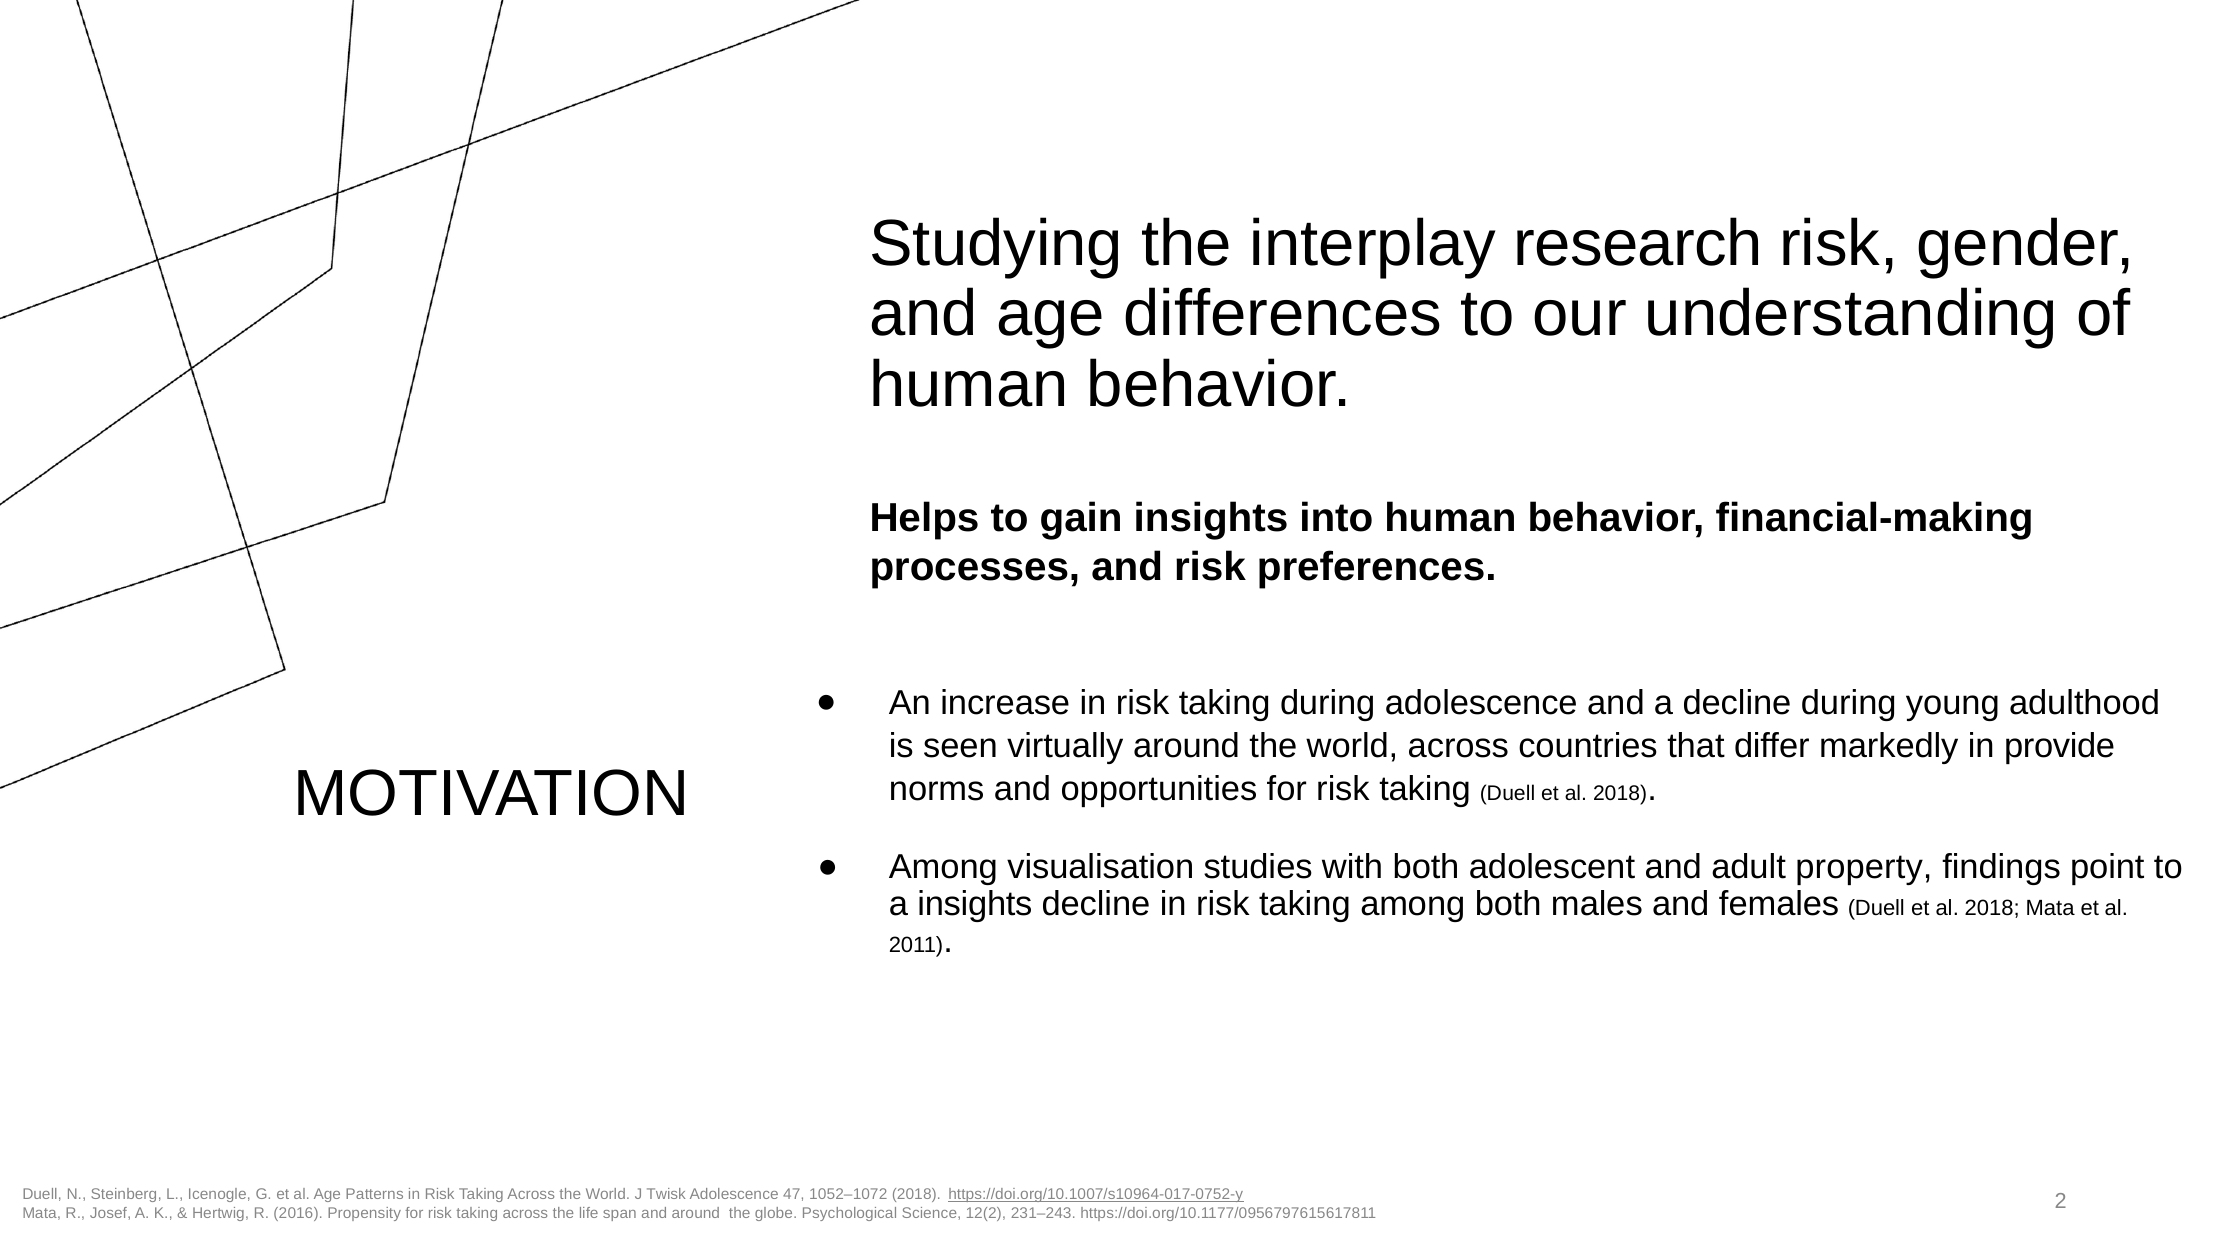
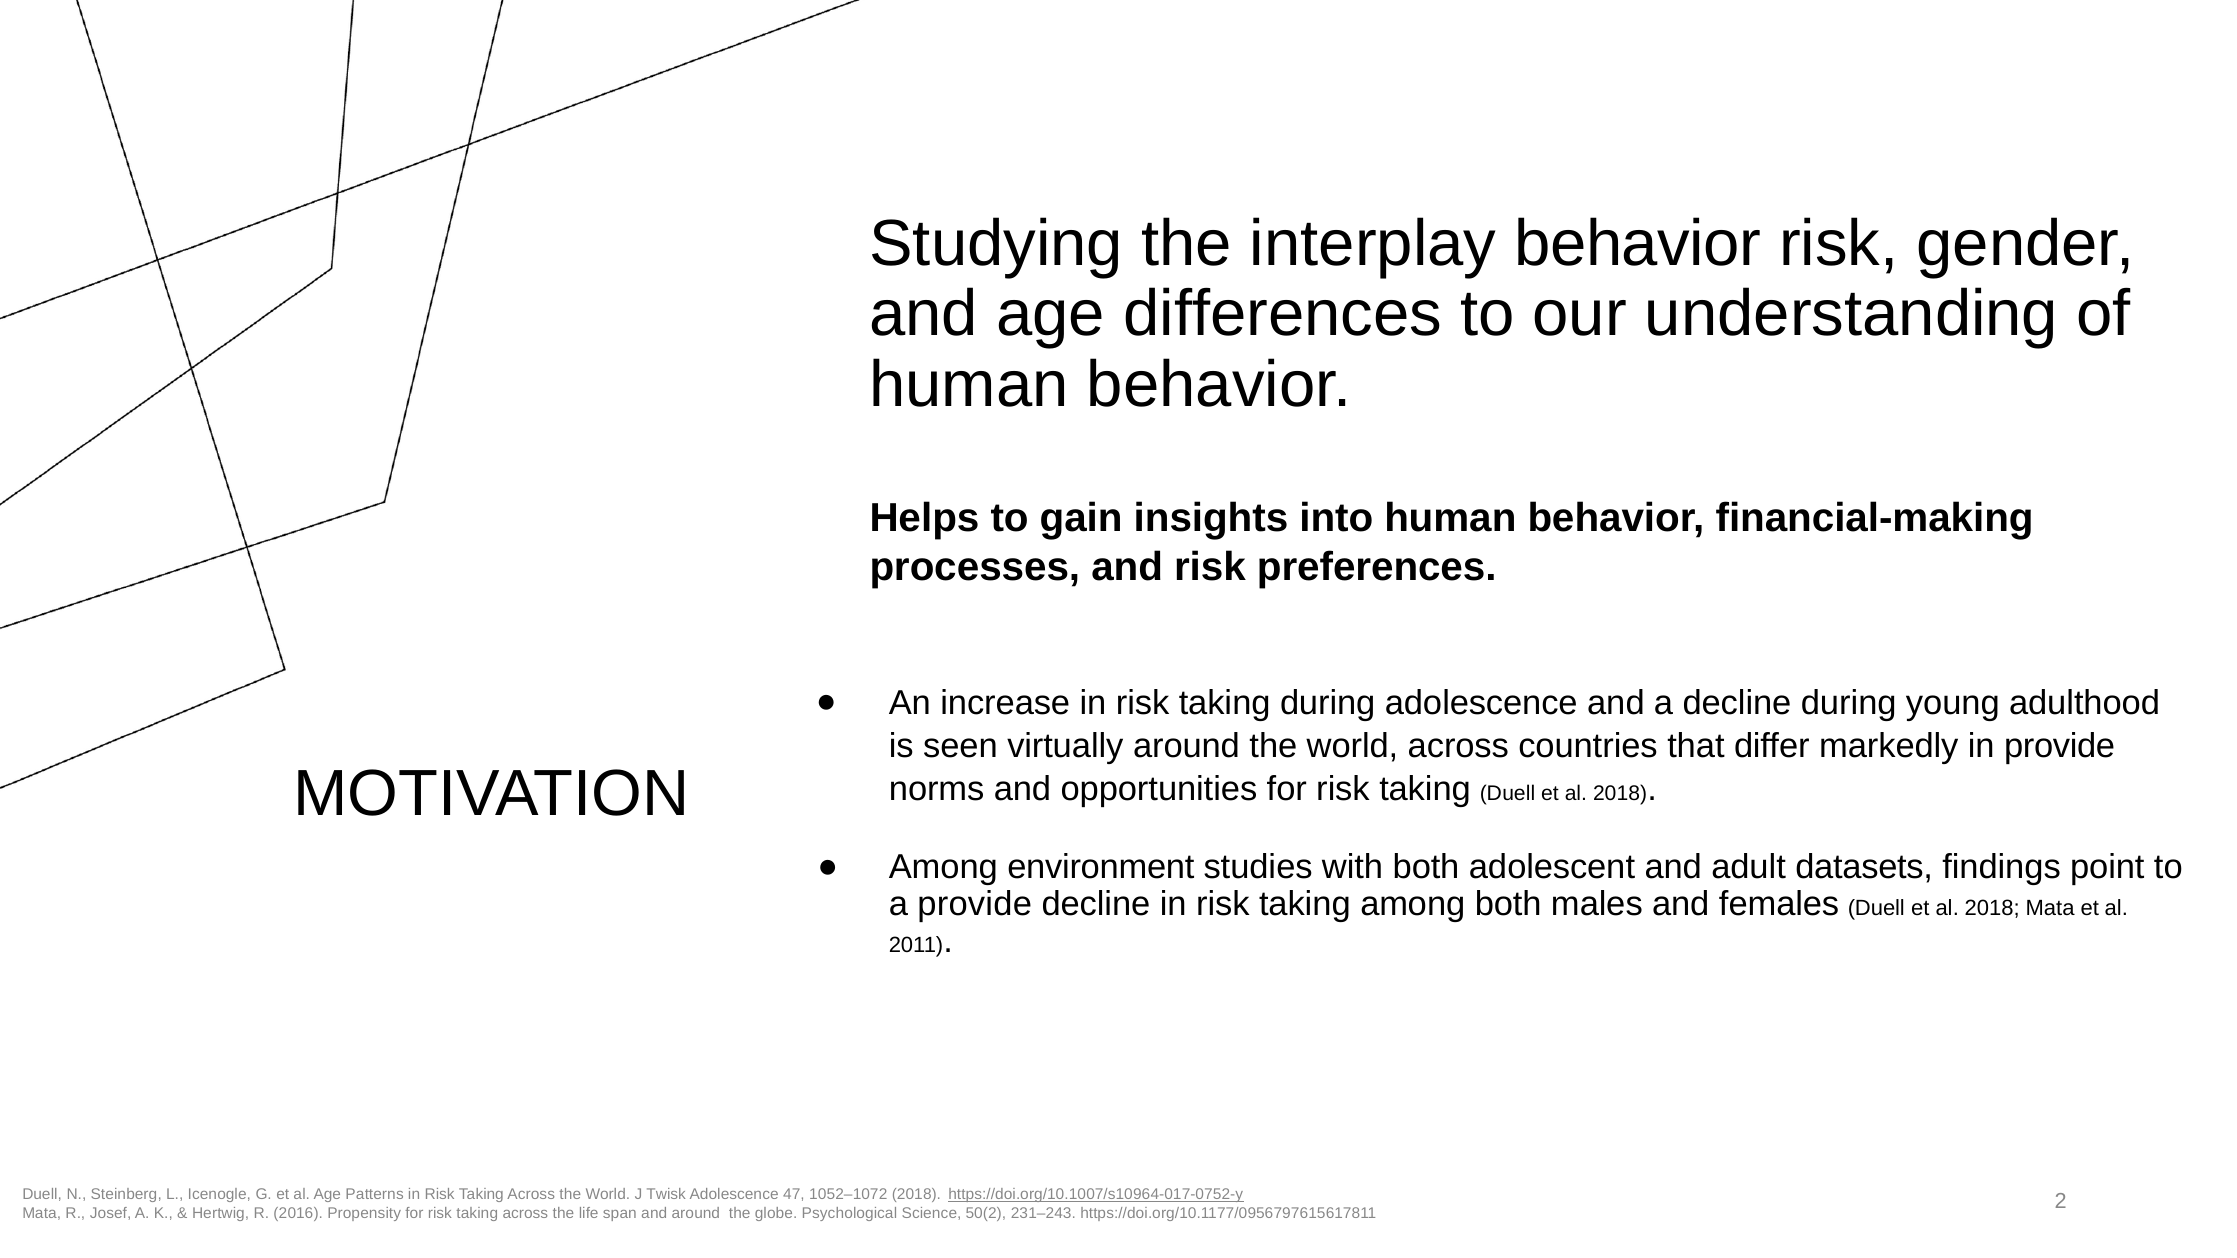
interplay research: research -> behavior
visualisation: visualisation -> environment
property: property -> datasets
a insights: insights -> provide
12(2: 12(2 -> 50(2
